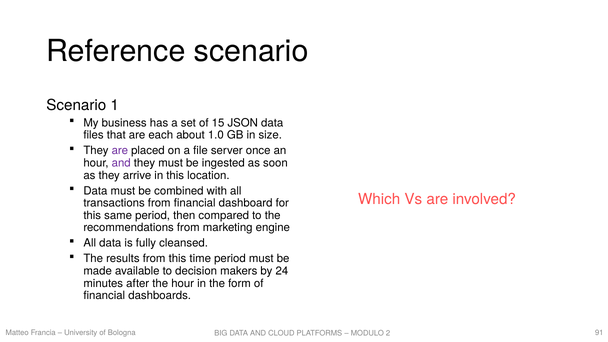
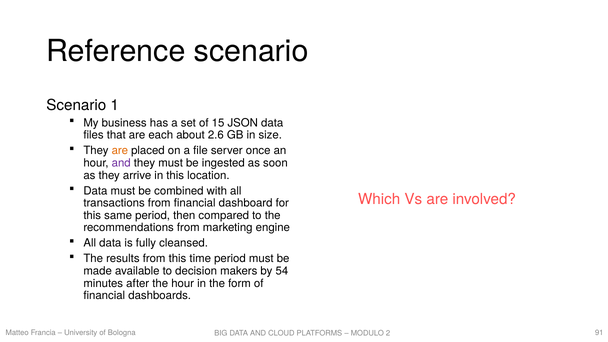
1.0: 1.0 -> 2.6
are at (120, 151) colour: purple -> orange
24: 24 -> 54
